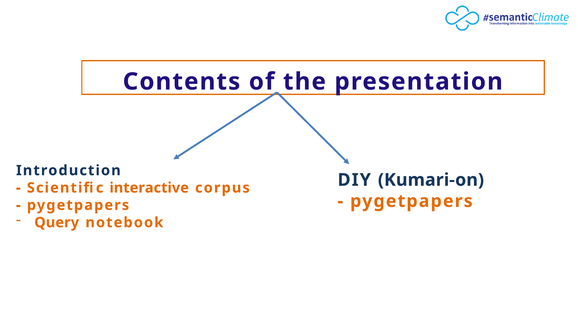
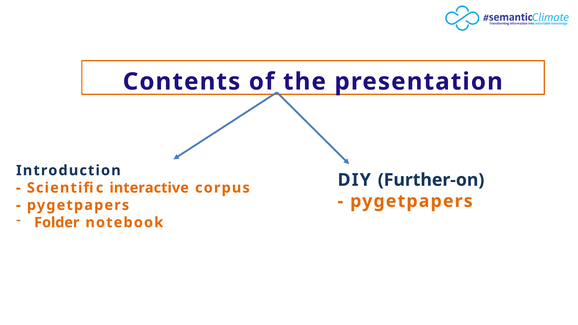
Kumari-on: Kumari-on -> Further-on
Query: Query -> Folder
